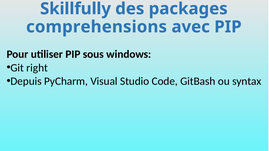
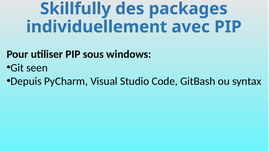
comprehensions: comprehensions -> individuellement
right: right -> seen
